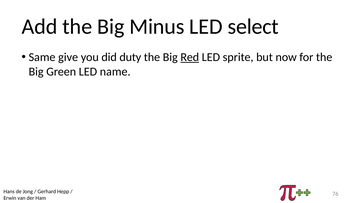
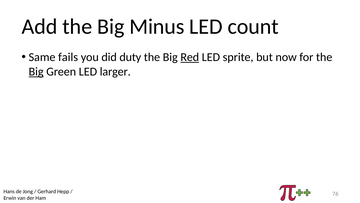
select: select -> count
give: give -> fails
Big at (36, 71) underline: none -> present
name: name -> larger
